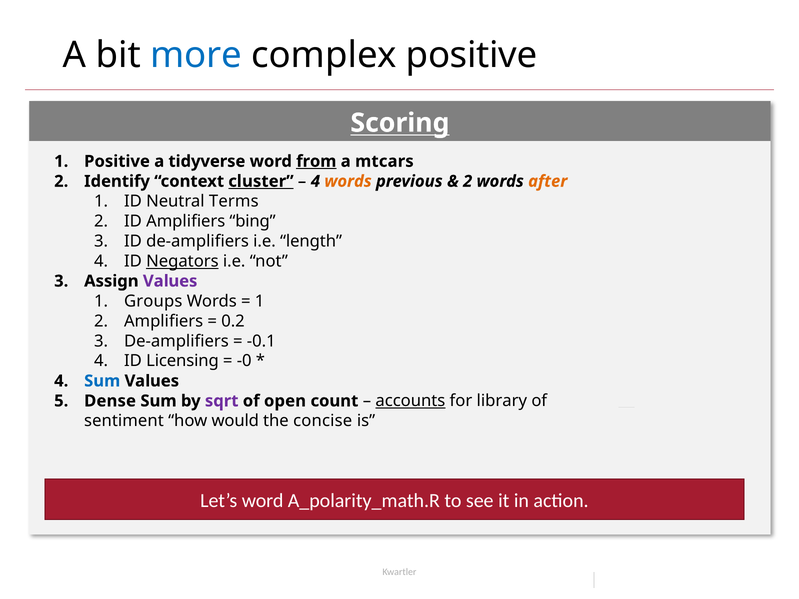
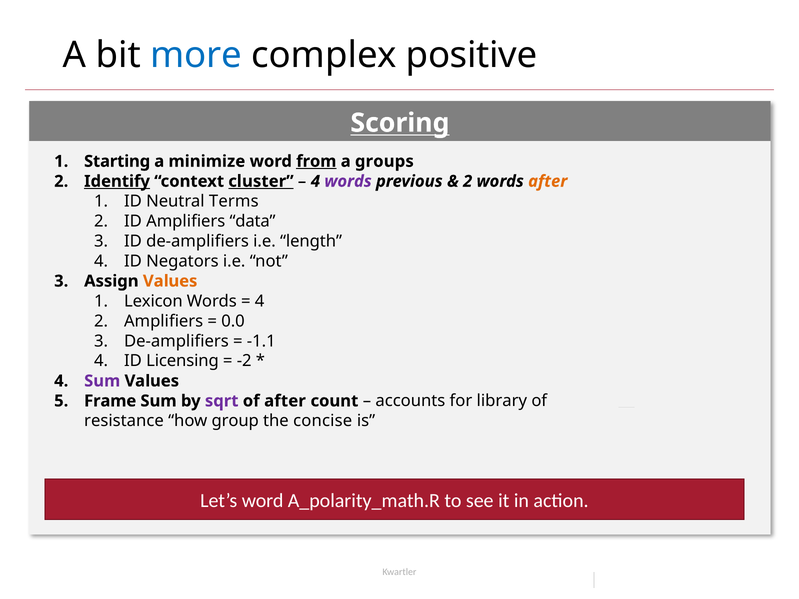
Positive at (117, 161): Positive -> Starting
tidyverse: tidyverse -> minimize
mtcars: mtcars -> groups
Identify underline: none -> present
words at (348, 181) colour: orange -> purple
bing: bing -> data
Negators underline: present -> none
Values at (170, 281) colour: purple -> orange
Groups: Groups -> Lexicon
1 at (260, 301): 1 -> 4
0.2: 0.2 -> 0.0
-0.1: -0.1 -> -1.1
-0: -0 -> -2
Sum at (102, 381) colour: blue -> purple
Dense: Dense -> Frame
of open: open -> after
accounts underline: present -> none
sentiment: sentiment -> resistance
would: would -> group
